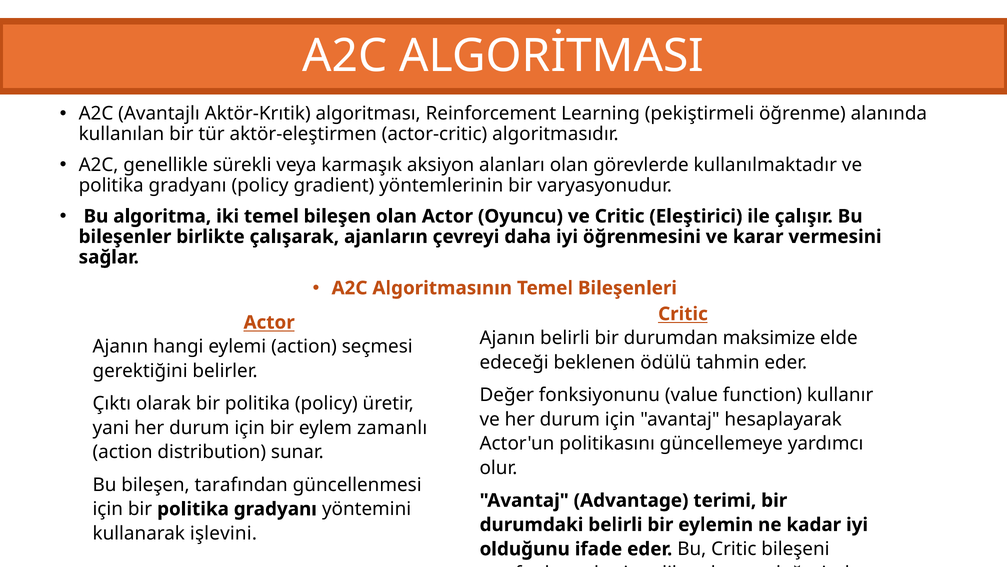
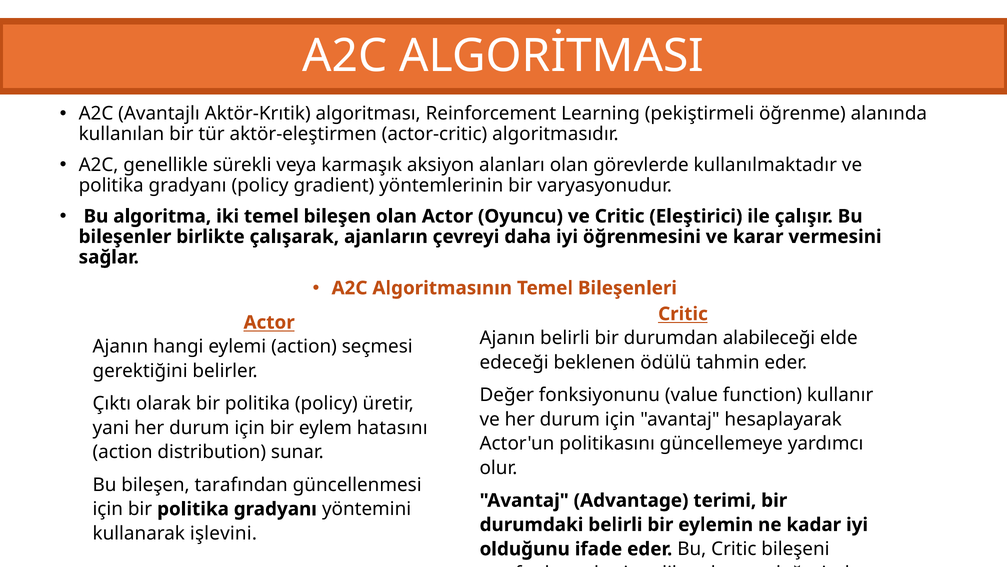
maksimize: maksimize -> alabileceği
zamanlı: zamanlı -> hatasını
